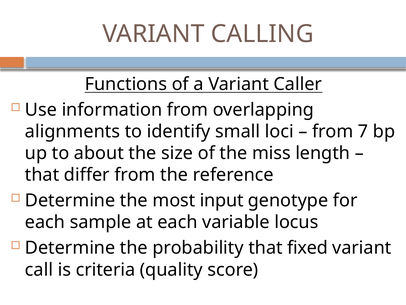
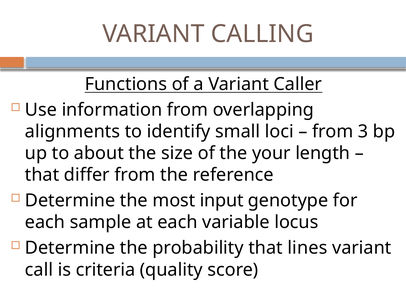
7: 7 -> 3
miss: miss -> your
fixed: fixed -> lines
